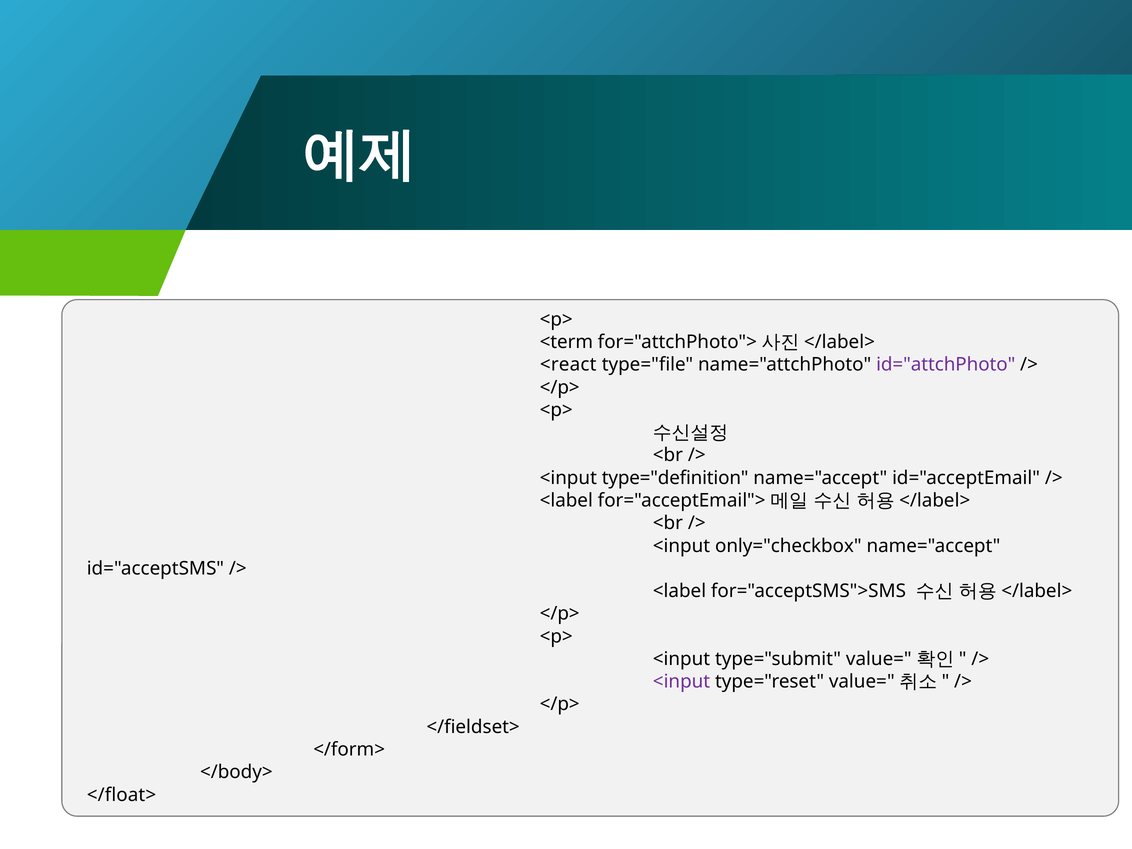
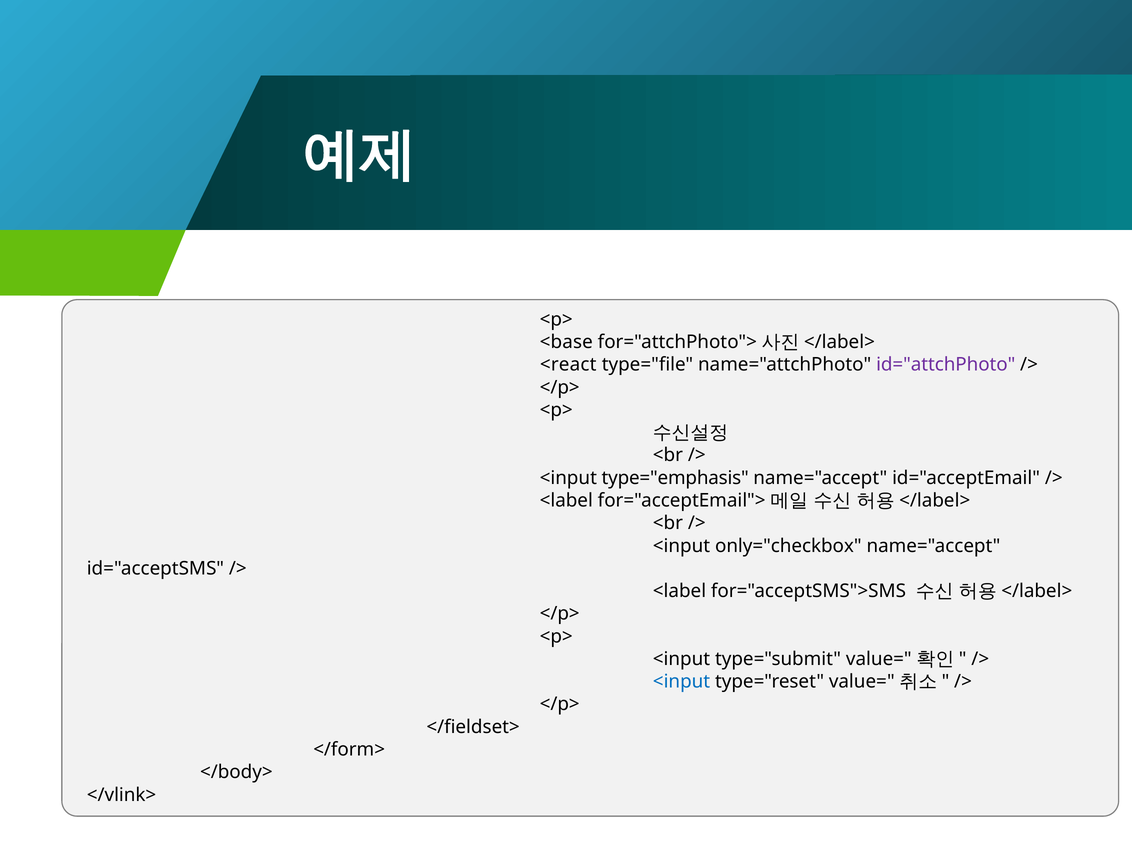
<term: <term -> <base
type="definition: type="definition -> type="emphasis
<input at (682, 682) colour: purple -> blue
</float>: </float> -> </vlink>
